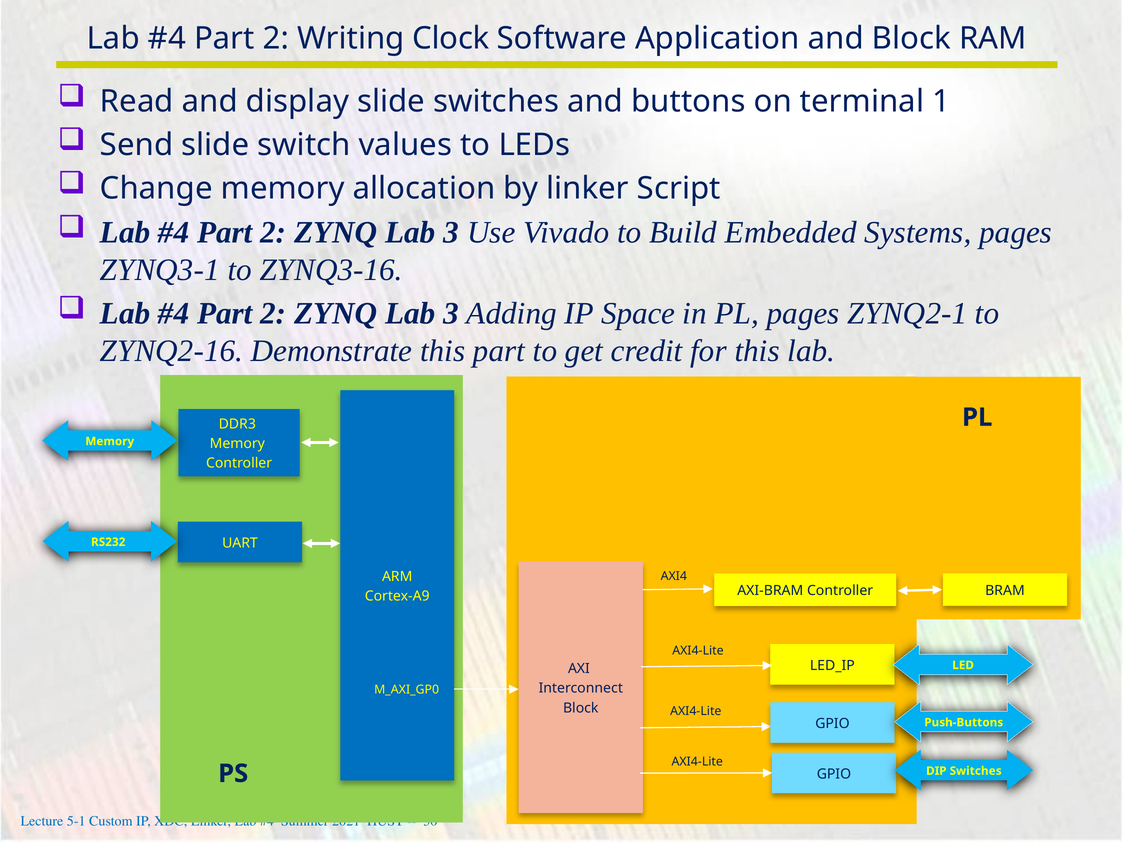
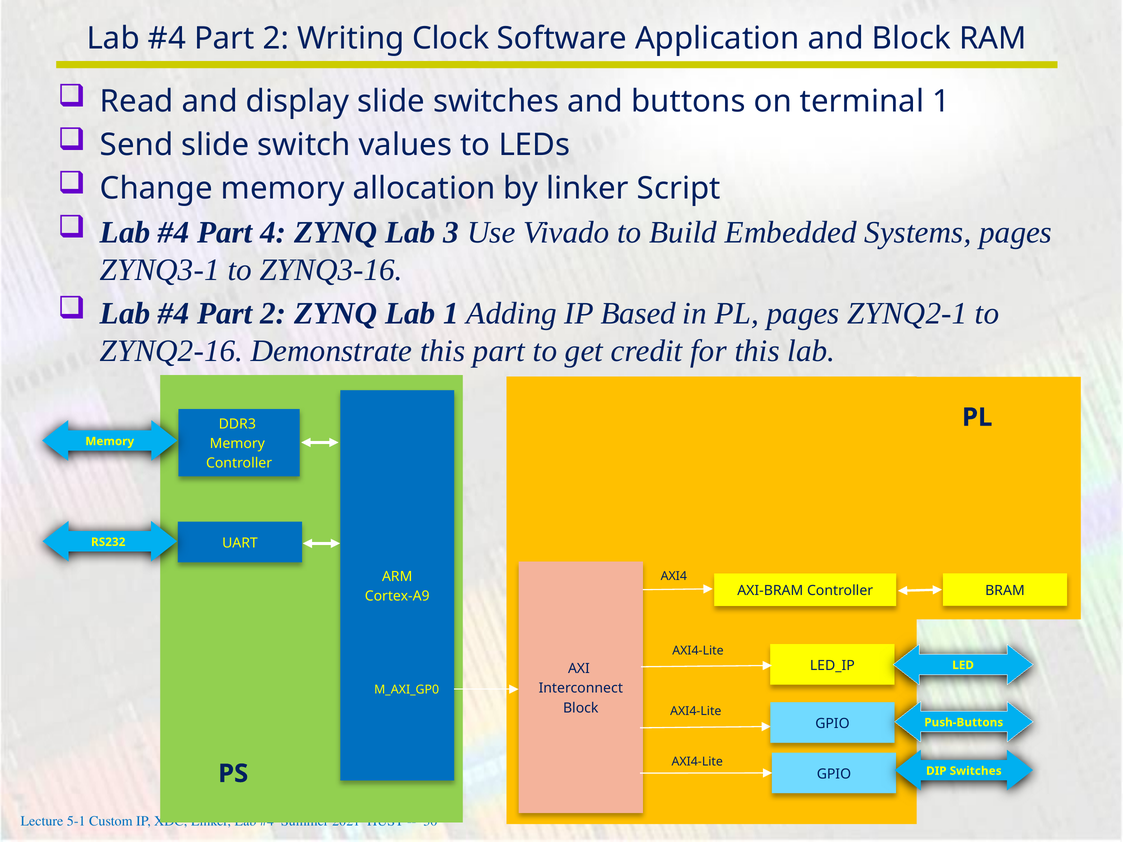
2 at (273, 232): 2 -> 4
3 at (451, 313): 3 -> 1
Space: Space -> Based
